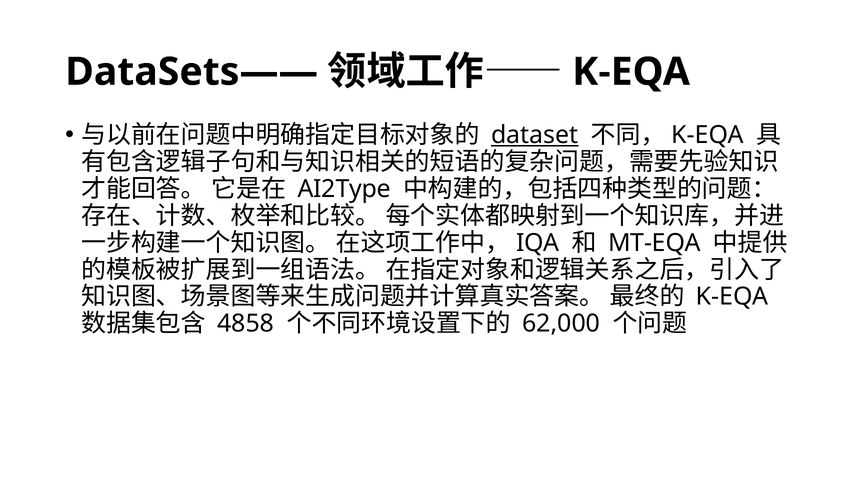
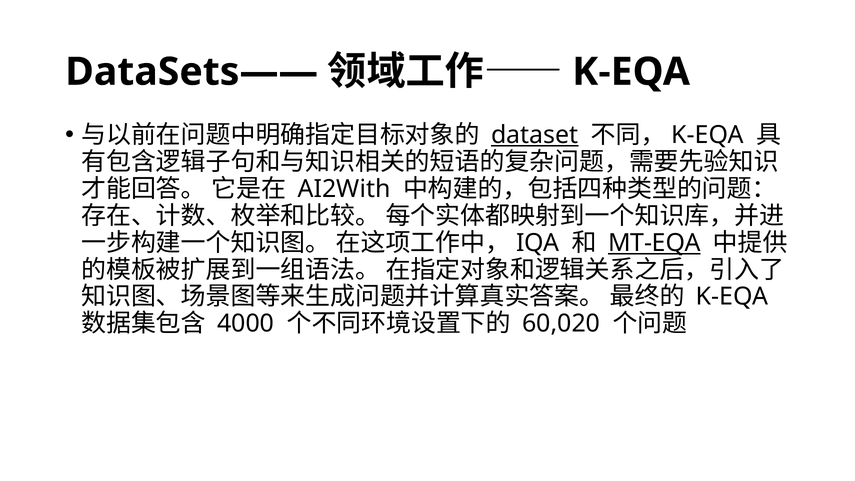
AI2Type: AI2Type -> AI2With
MT-EQA underline: none -> present
4858: 4858 -> 4000
62,000: 62,000 -> 60,020
